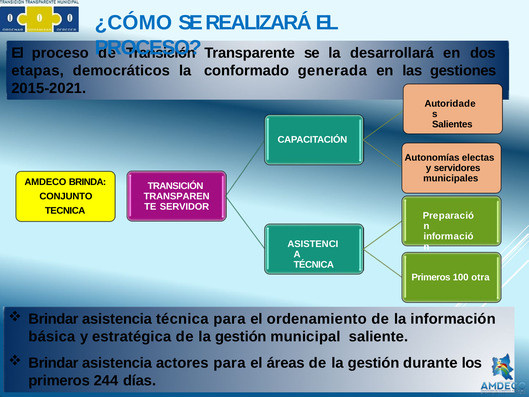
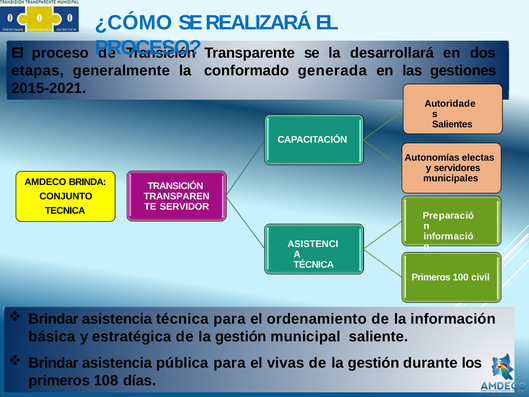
democráticos: democráticos -> generalmente
otra: otra -> civil
actores: actores -> pública
áreas: áreas -> vivas
244: 244 -> 108
